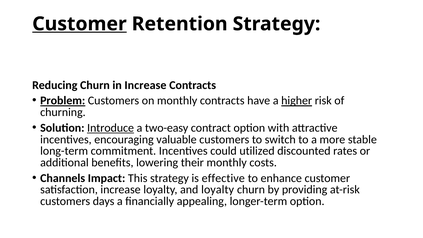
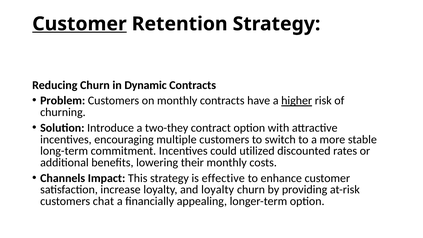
in Increase: Increase -> Dynamic
Problem underline: present -> none
Introduce underline: present -> none
two-easy: two-easy -> two-they
valuable: valuable -> multiple
days: days -> chat
